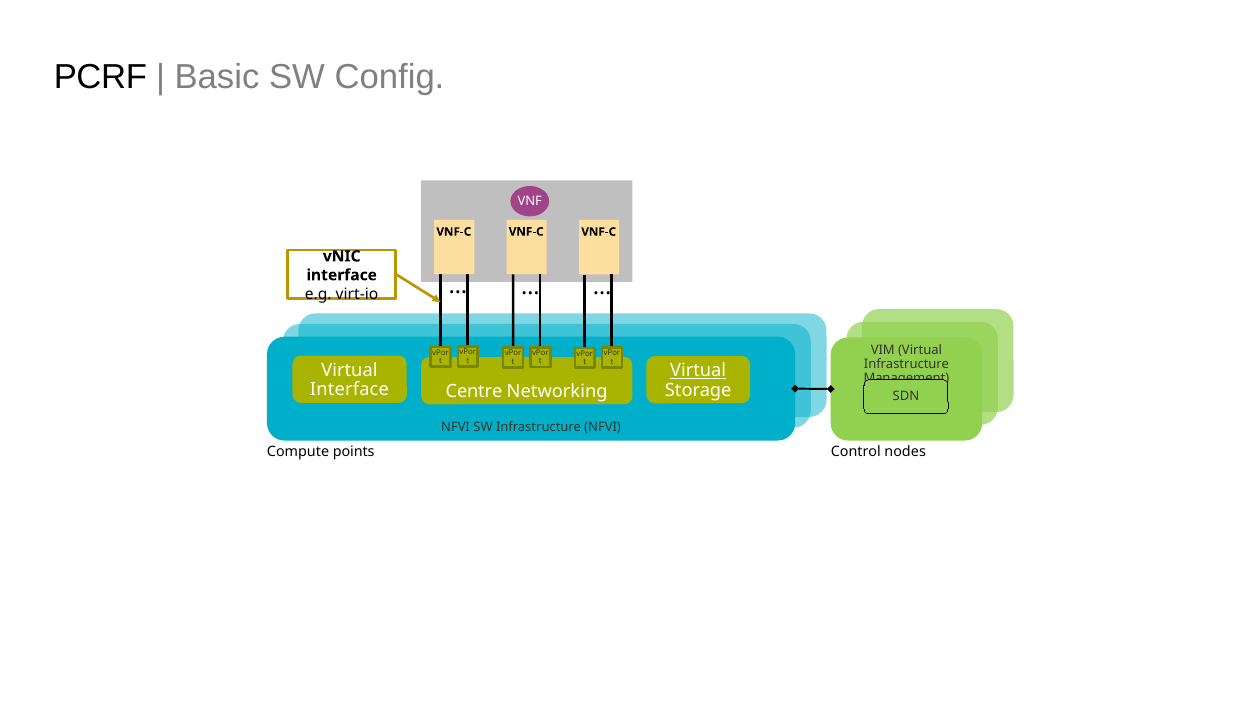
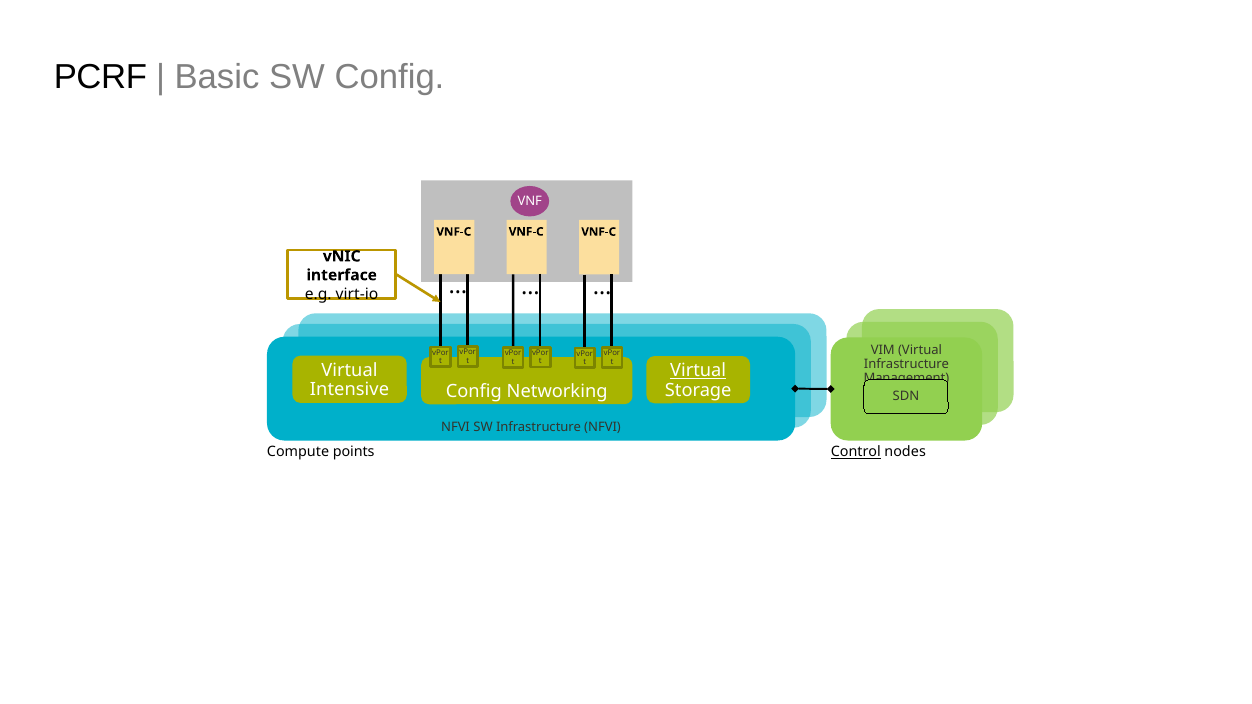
Interface at (349, 390): Interface -> Intensive
Centre at (474, 391): Centre -> Config
Control underline: none -> present
